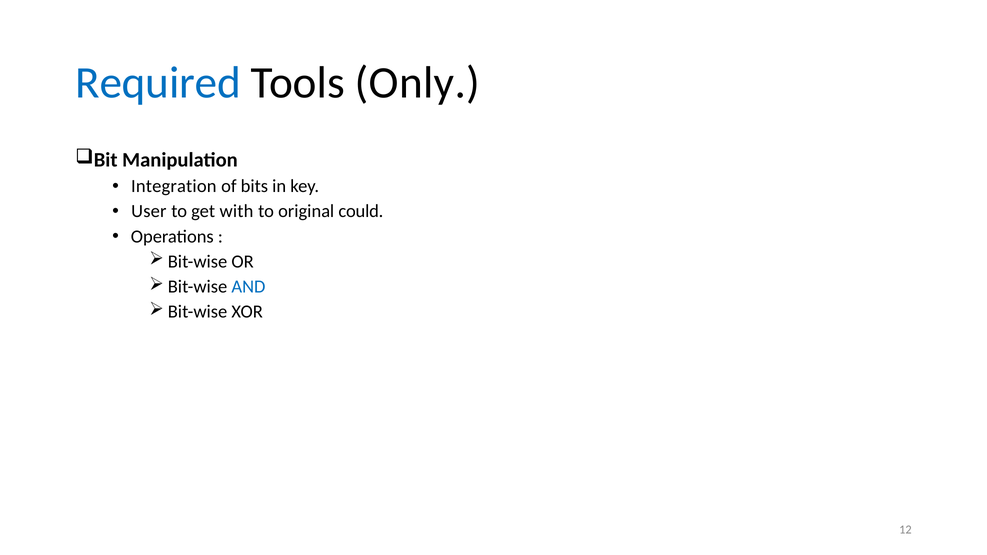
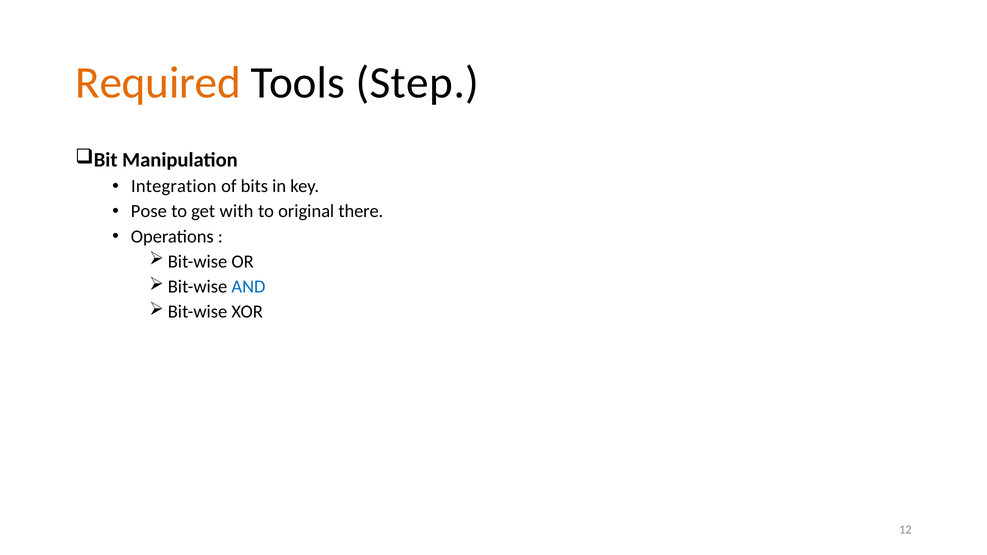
Required colour: blue -> orange
Only: Only -> Step
User: User -> Pose
could: could -> there
